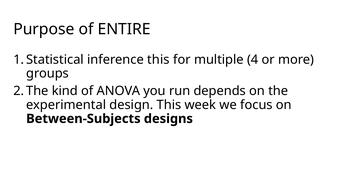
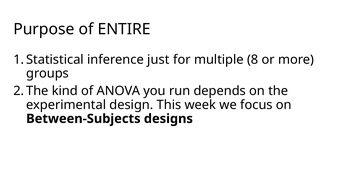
inference this: this -> just
4: 4 -> 8
